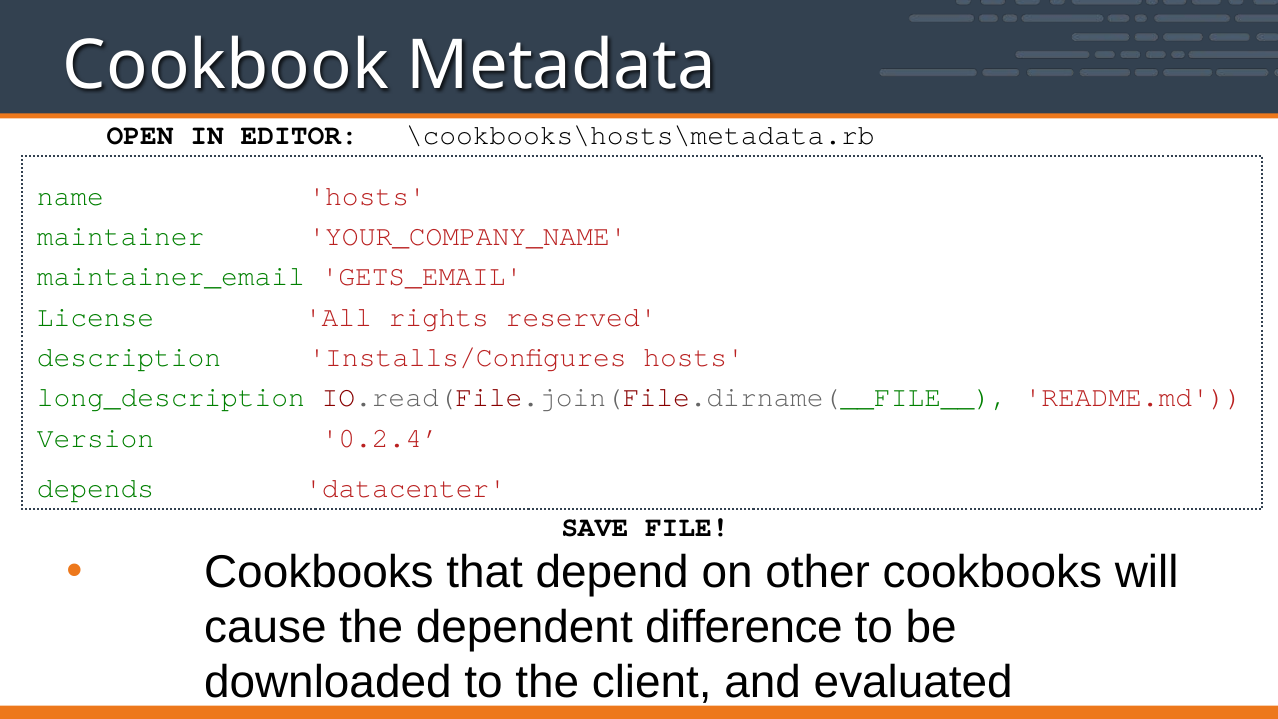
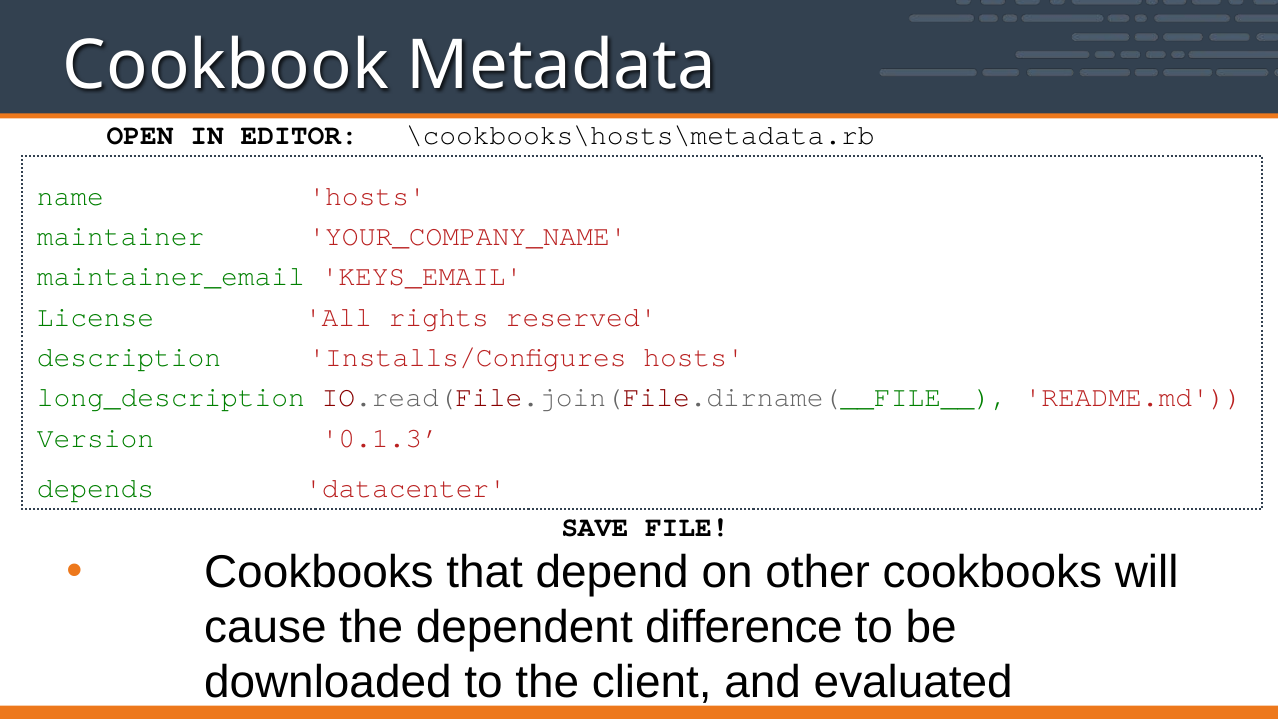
GETS_EMAIL: GETS_EMAIL -> KEYS_EMAIL
0.2.4: 0.2.4 -> 0.1.3
